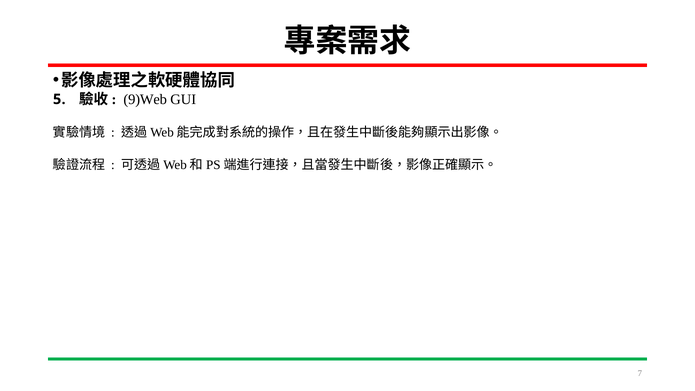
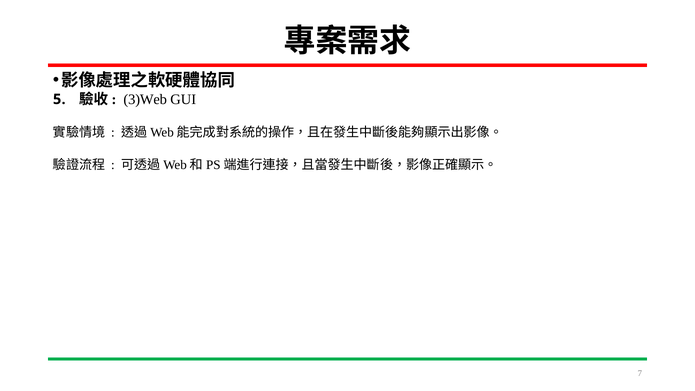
9)Web: 9)Web -> 3)Web
